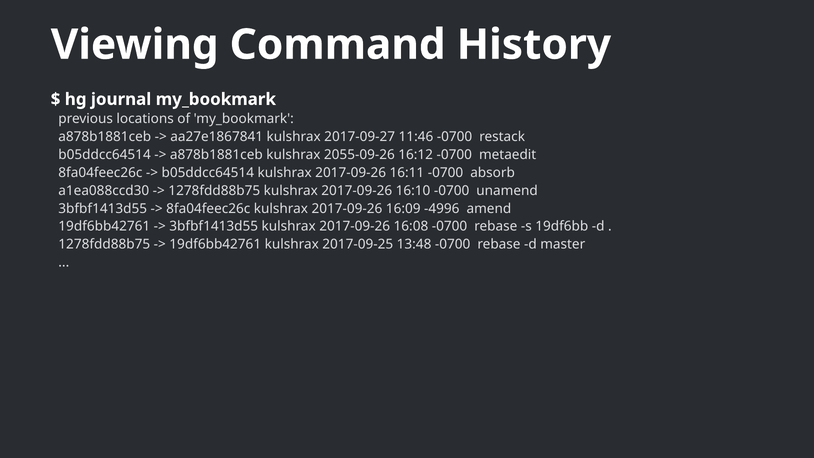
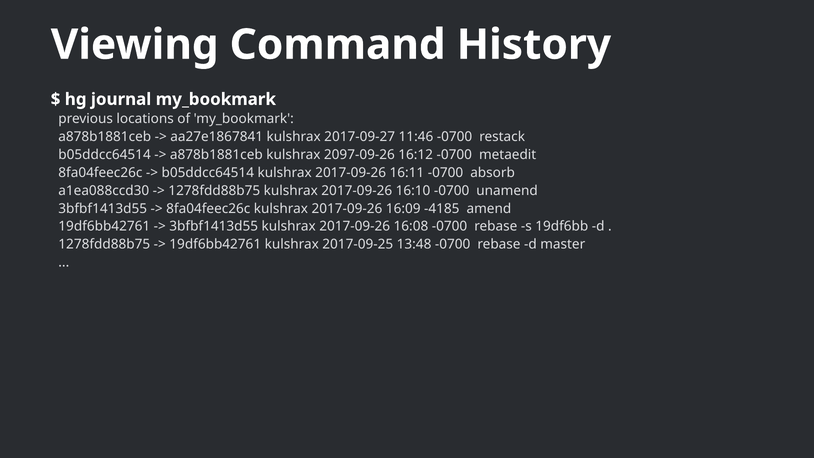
2055-09-26: 2055-09-26 -> 2097-09-26
-4996: -4996 -> -4185
